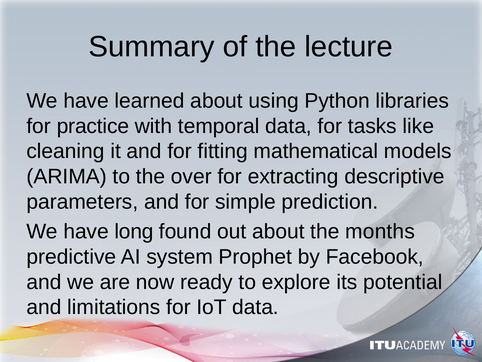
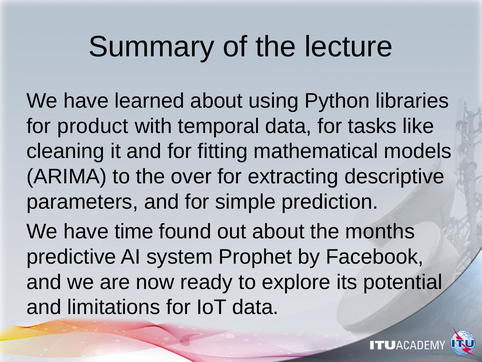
practice: practice -> product
long: long -> time
